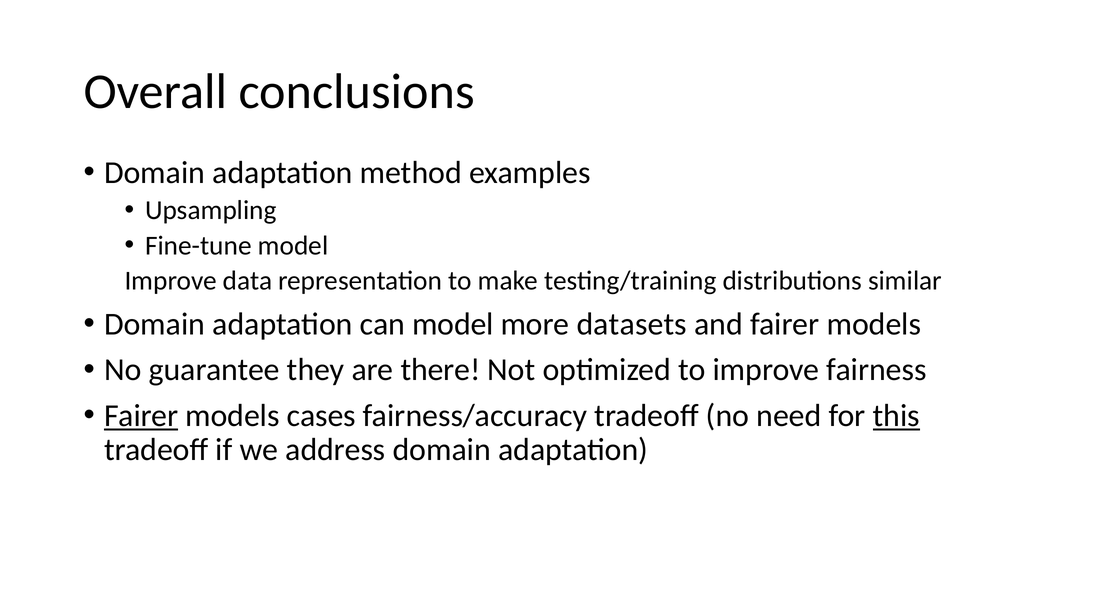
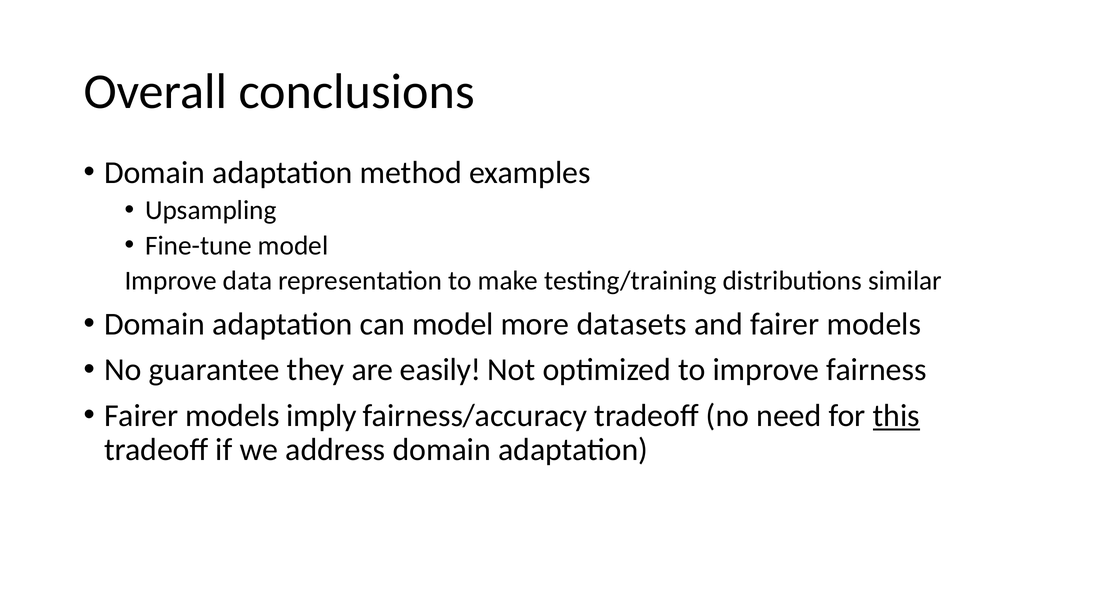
there: there -> easily
Fairer at (141, 416) underline: present -> none
cases: cases -> imply
